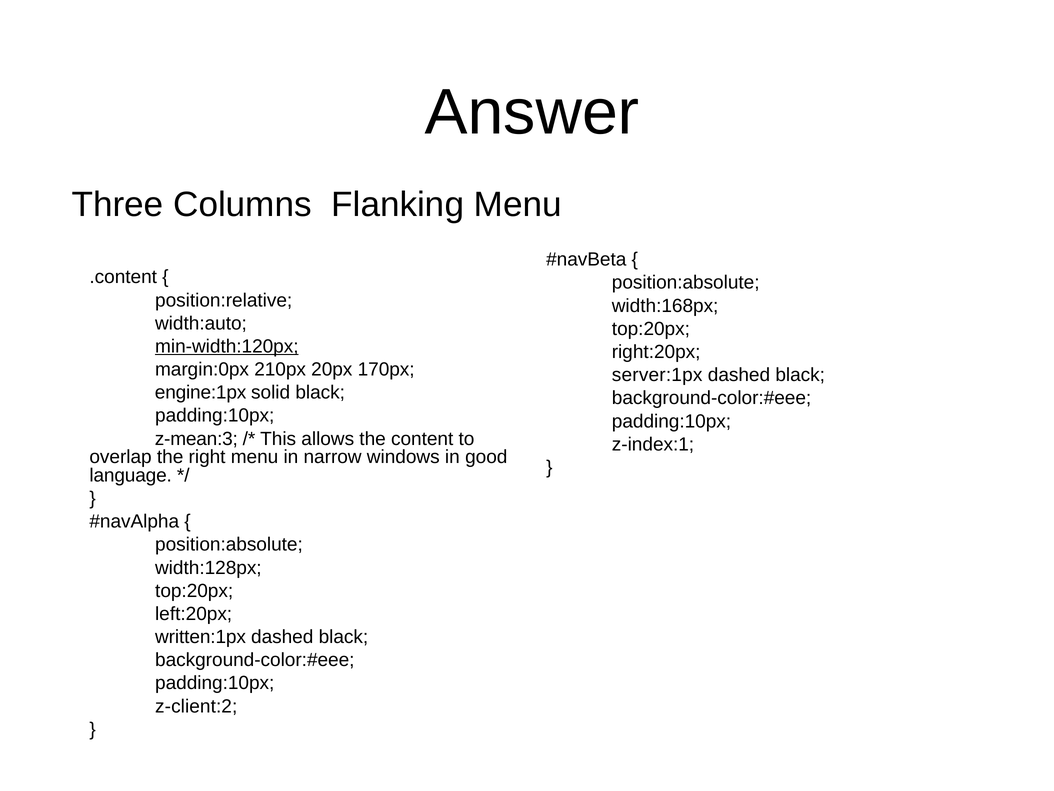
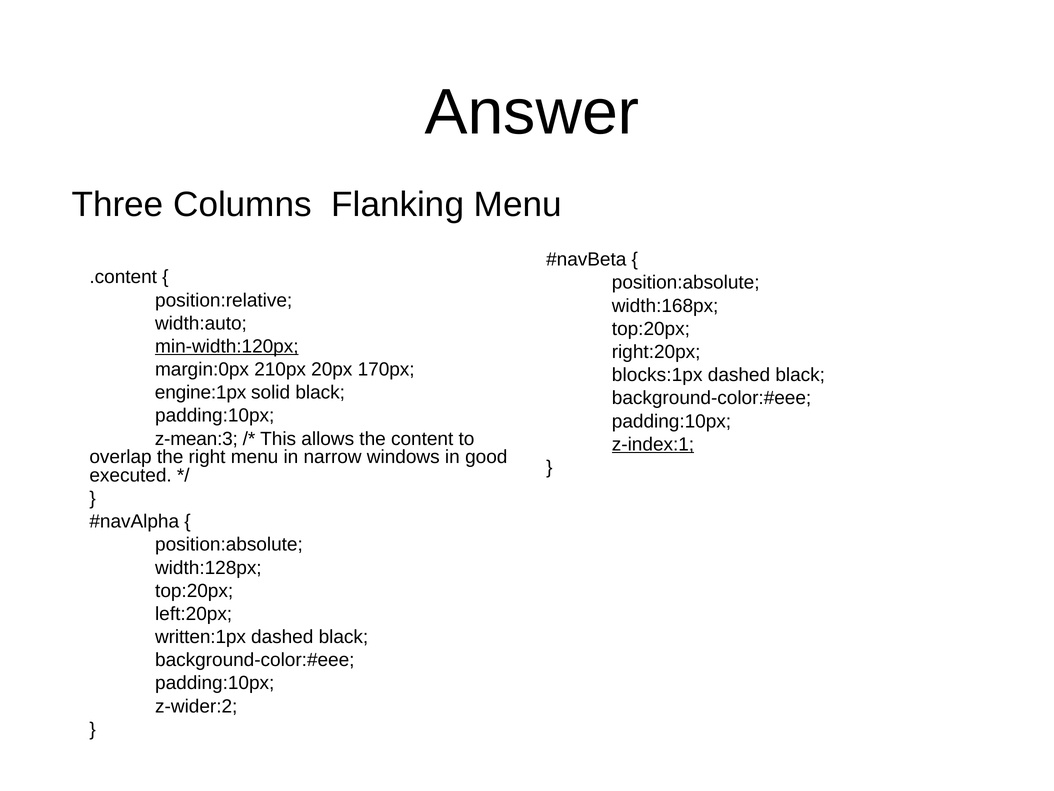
server:1px: server:1px -> blocks:1px
z-index:1 underline: none -> present
language: language -> executed
z-client:2: z-client:2 -> z-wider:2
